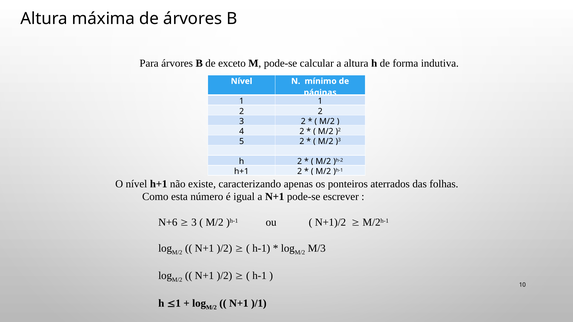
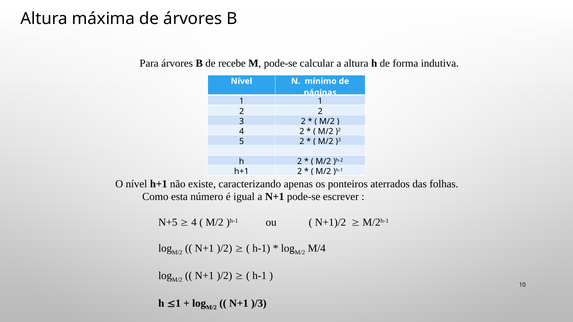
exceto: exceto -> recebe
N+6: N+6 -> N+5
3 at (194, 223): 3 -> 4
M/3: M/3 -> M/4
)/1: )/1 -> )/3
